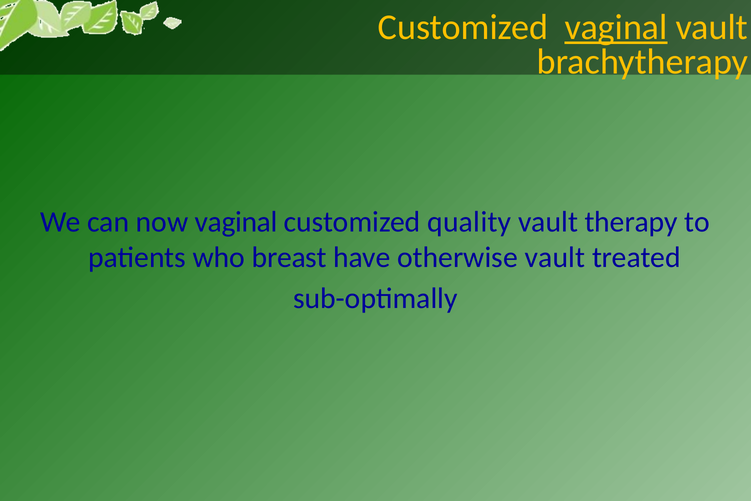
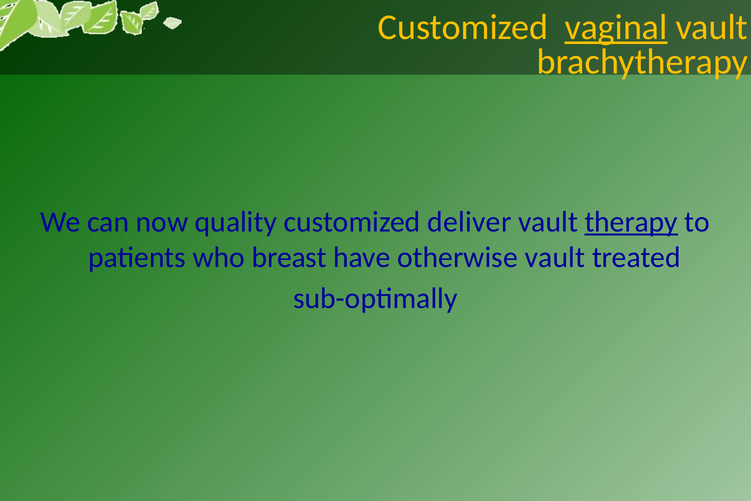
now vaginal: vaginal -> quality
quality: quality -> deliver
therapy underline: none -> present
